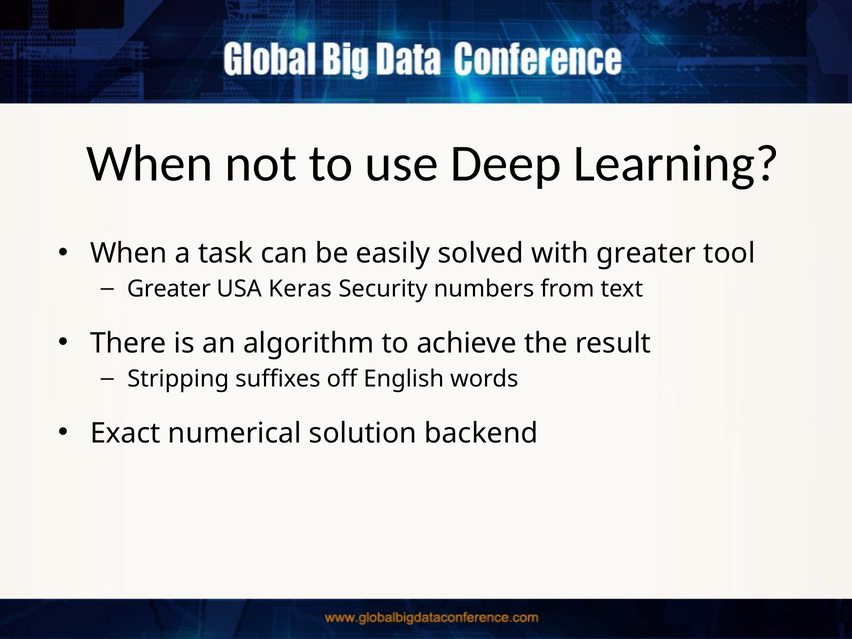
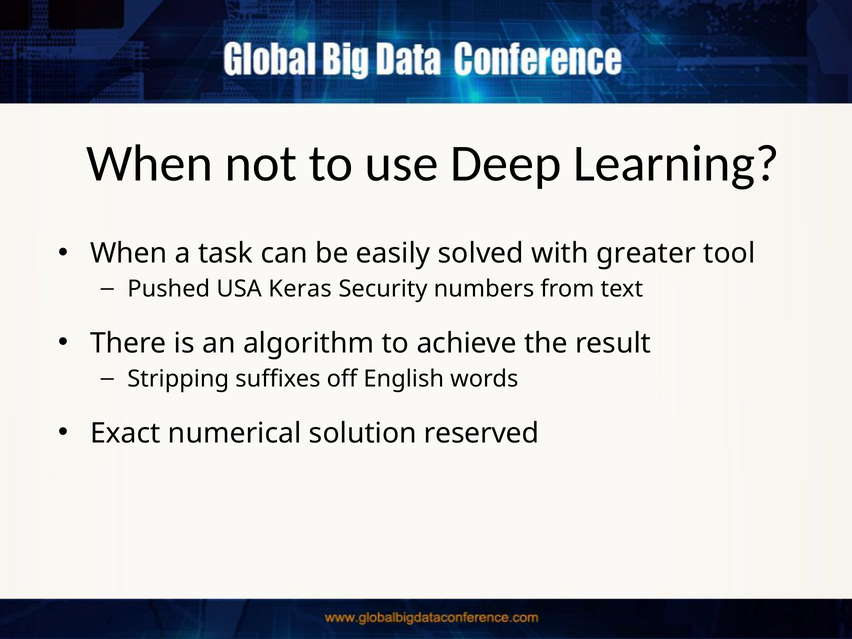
Greater at (169, 289): Greater -> Pushed
backend: backend -> reserved
